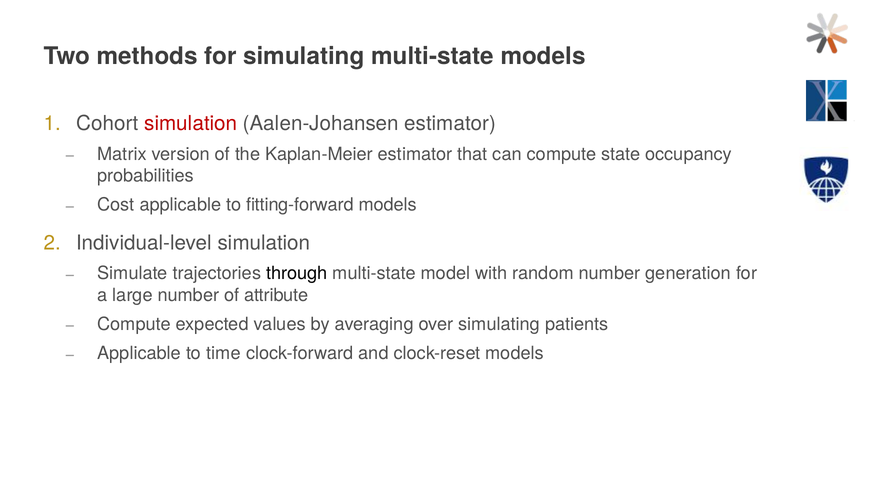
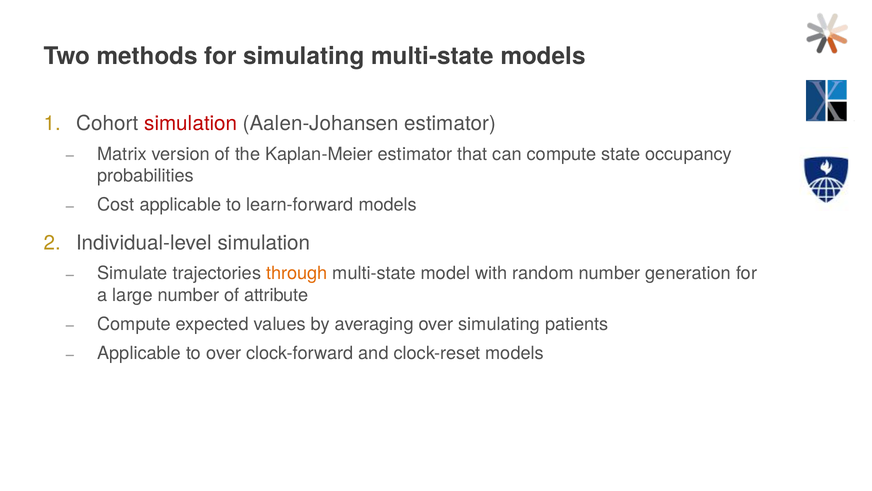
fitting-forward: fitting-forward -> learn-forward
through colour: black -> orange
to time: time -> over
